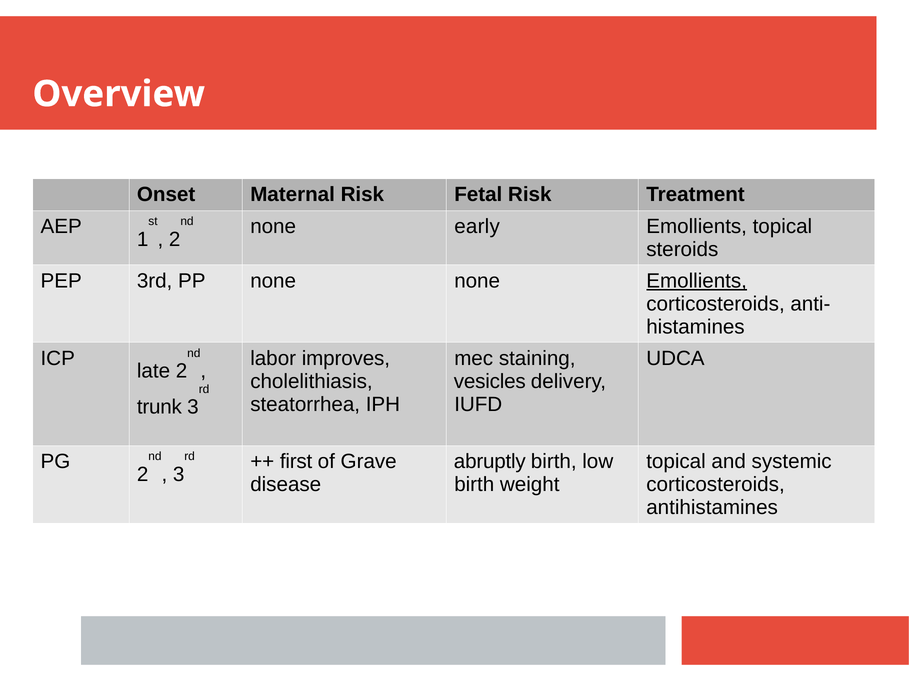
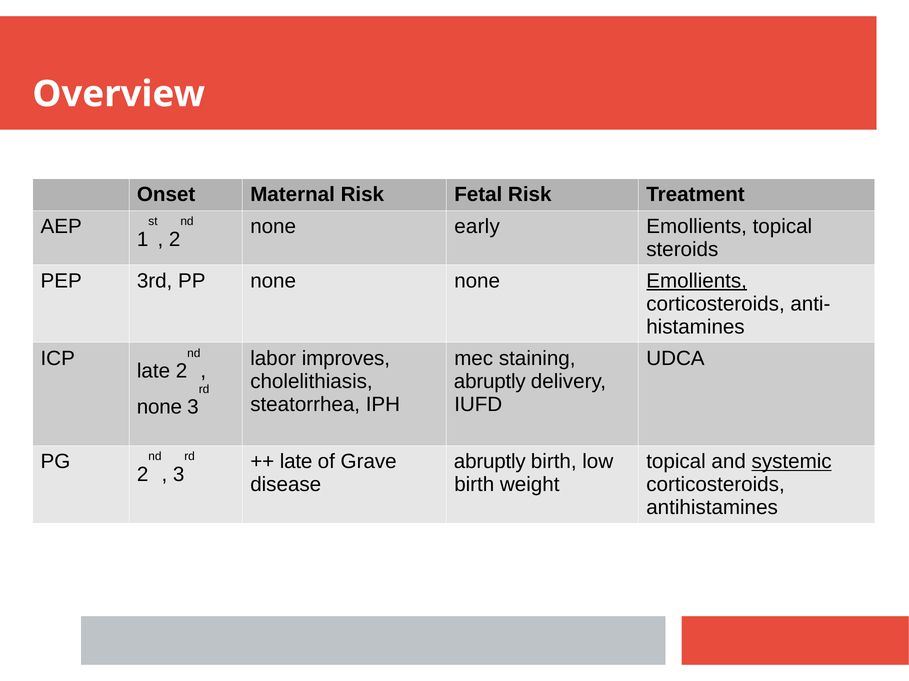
vesicles at (490, 382): vesicles -> abruptly
trunk at (159, 408): trunk -> none
first at (296, 462): first -> late
systemic underline: none -> present
